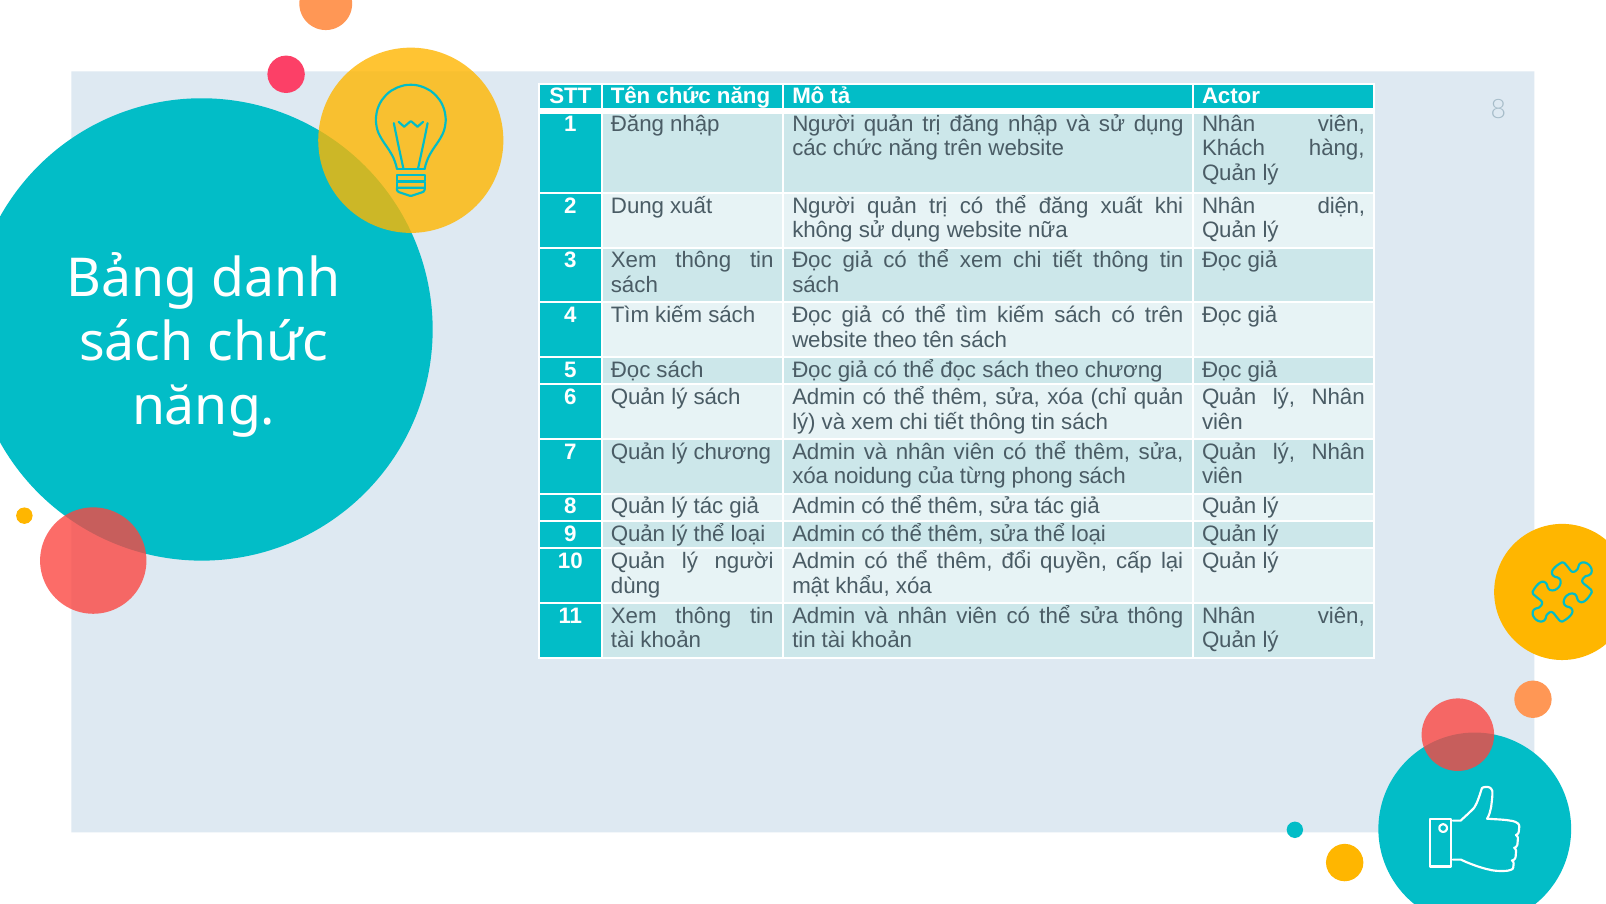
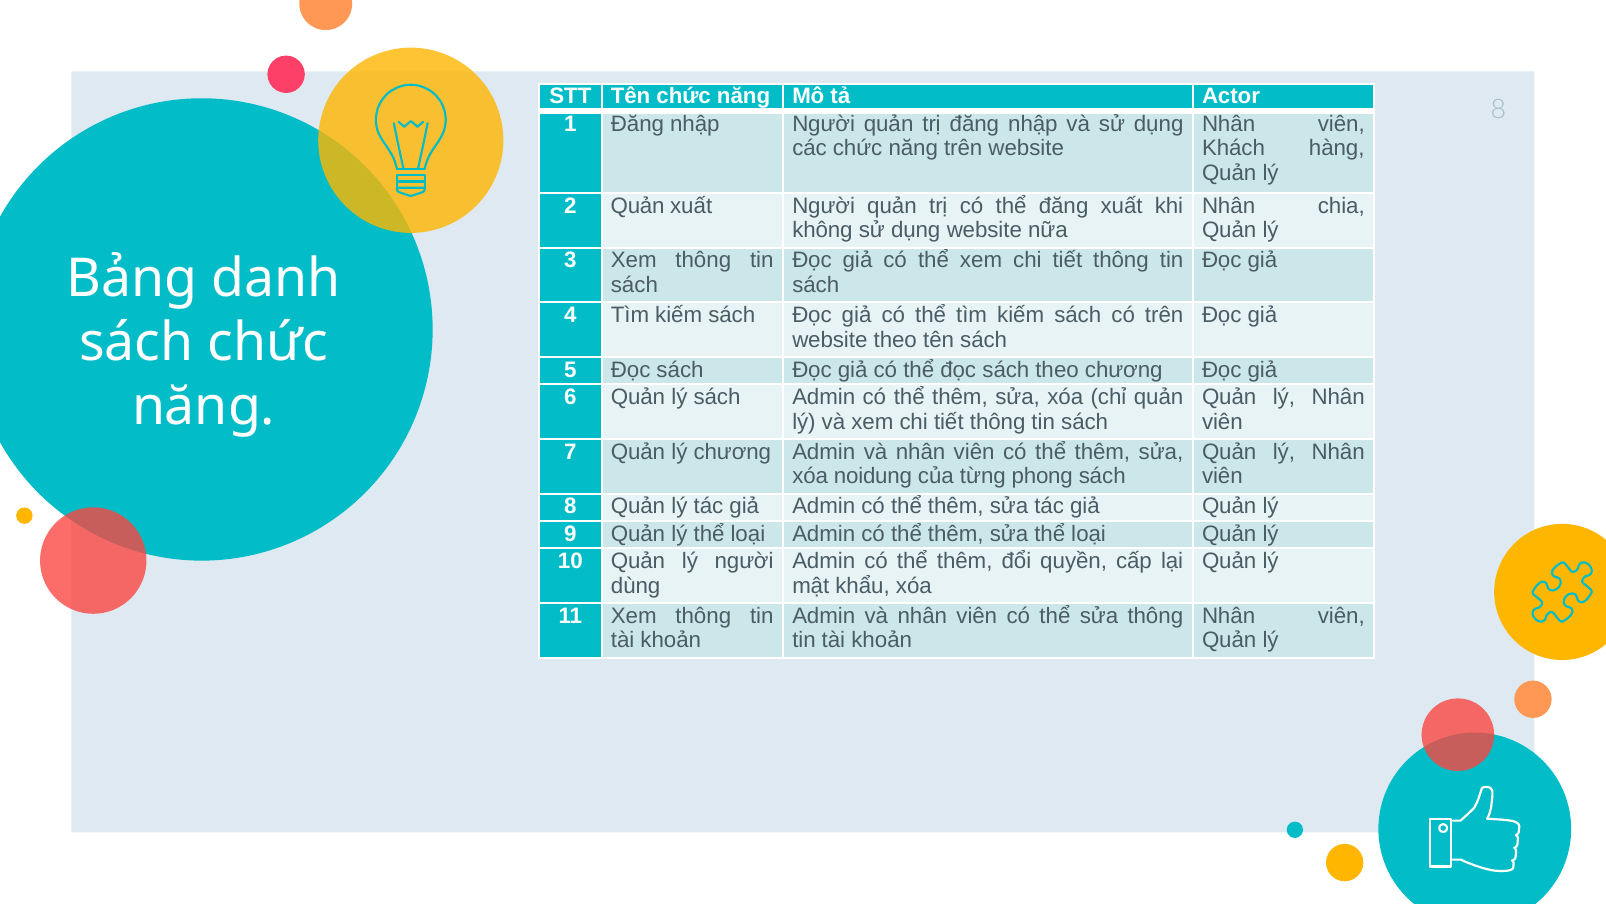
2 Dung: Dung -> Quản
diện: diện -> chia
